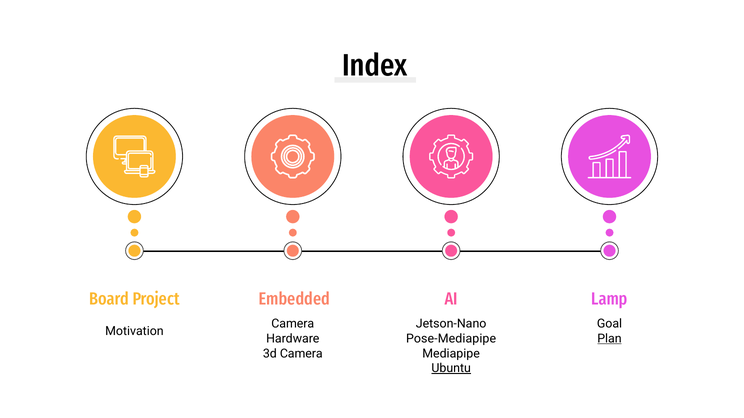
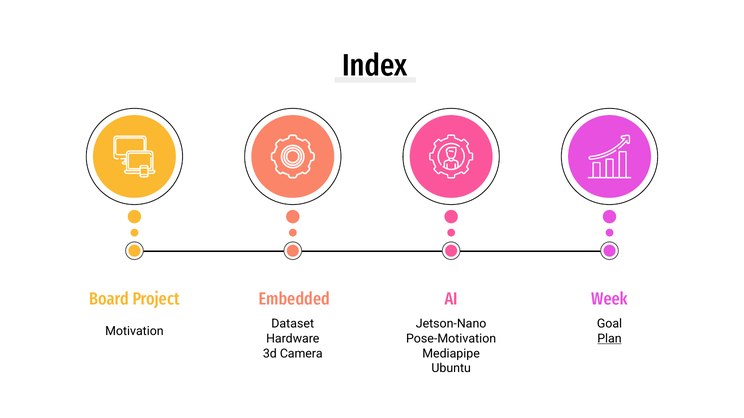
Lamp: Lamp -> Week
Camera at (293, 324): Camera -> Dataset
Pose-Mediapipe: Pose-Mediapipe -> Pose-Motivation
Ubuntu underline: present -> none
